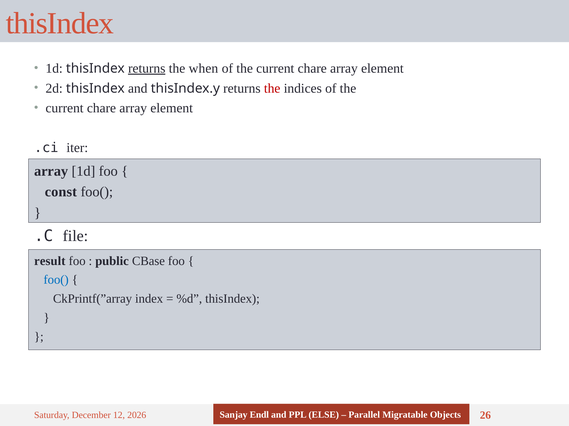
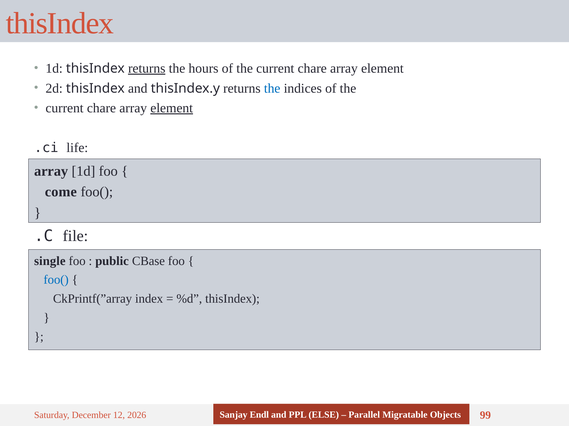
when: when -> hours
the at (272, 88) colour: red -> blue
element at (172, 108) underline: none -> present
iter: iter -> life
const: const -> come
result: result -> single
26: 26 -> 99
